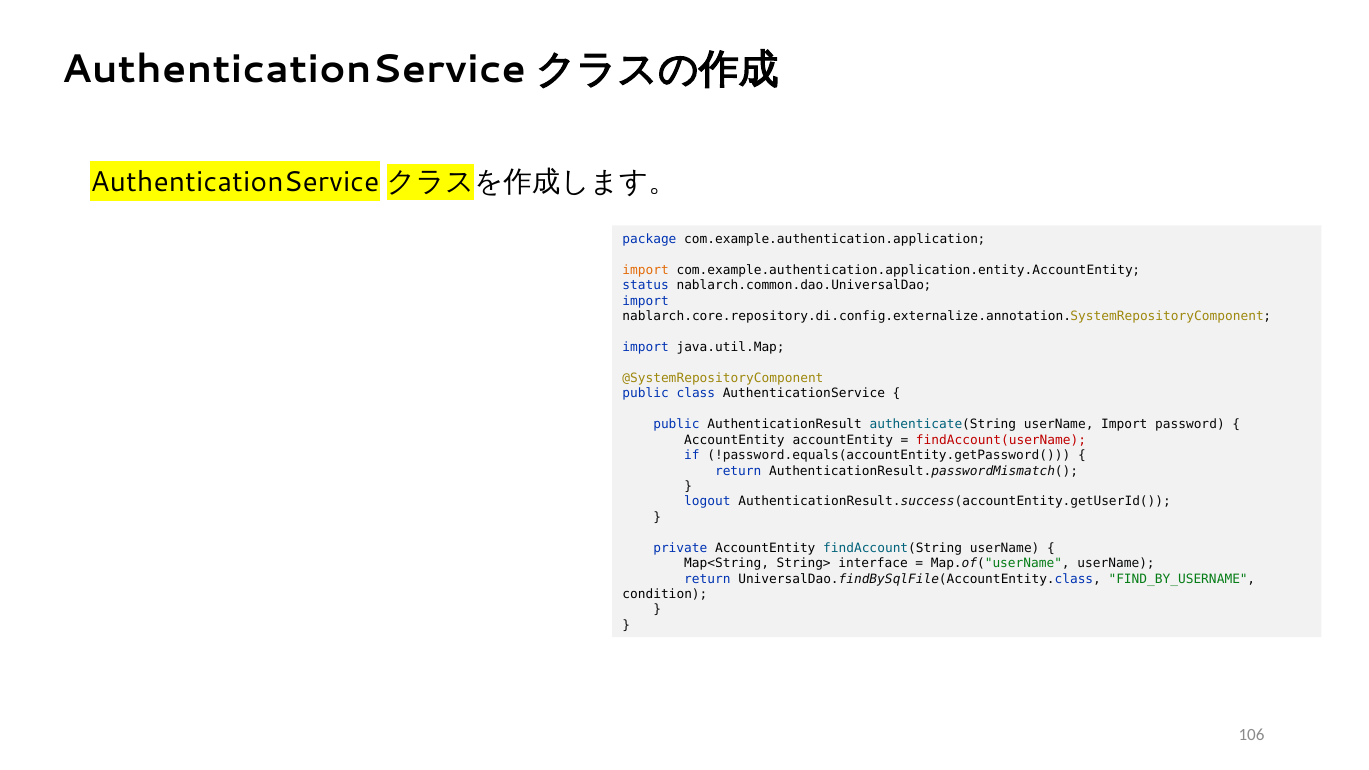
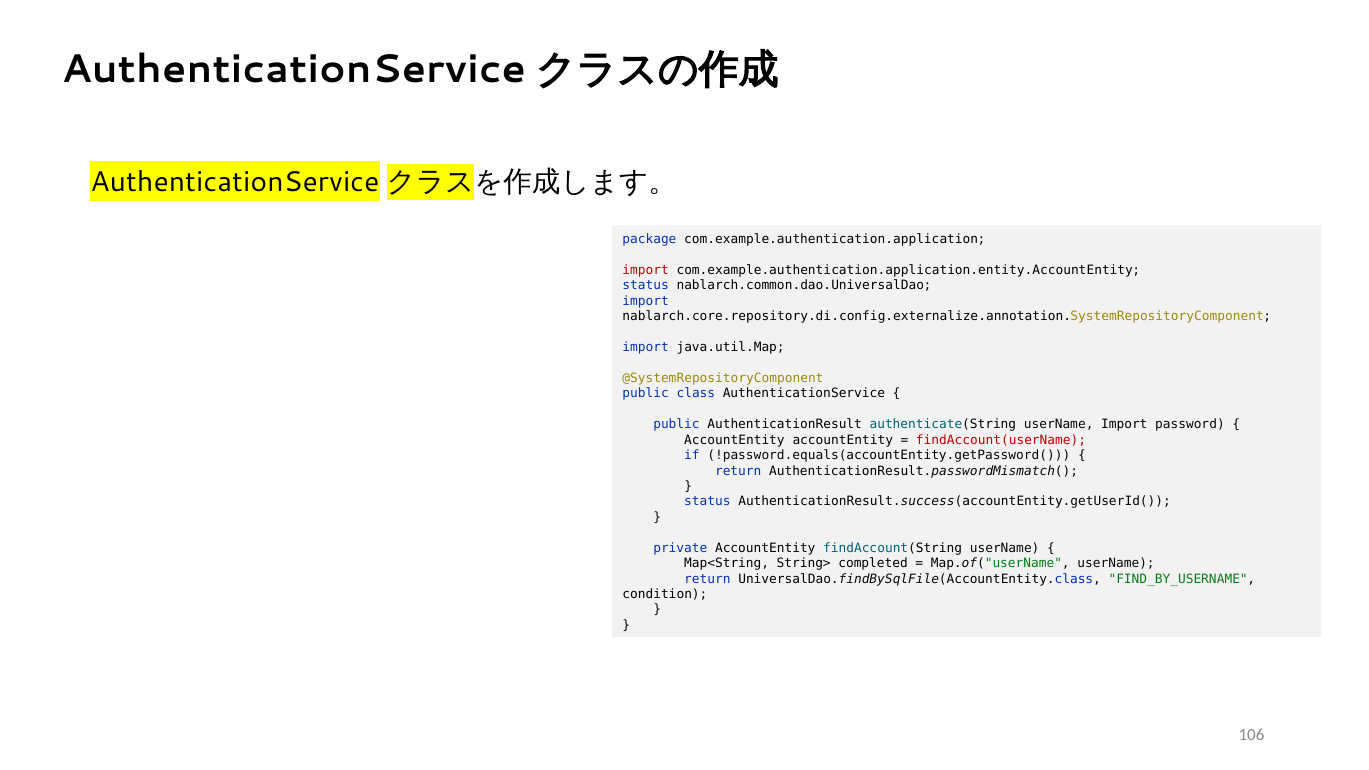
import at (646, 270) colour: orange -> red
logout at (707, 502): logout -> status
interface: interface -> completed
